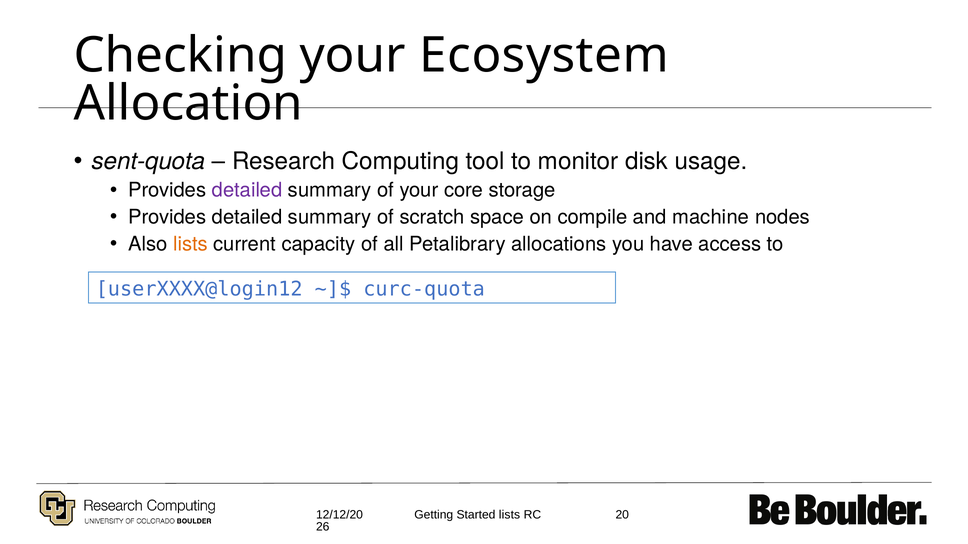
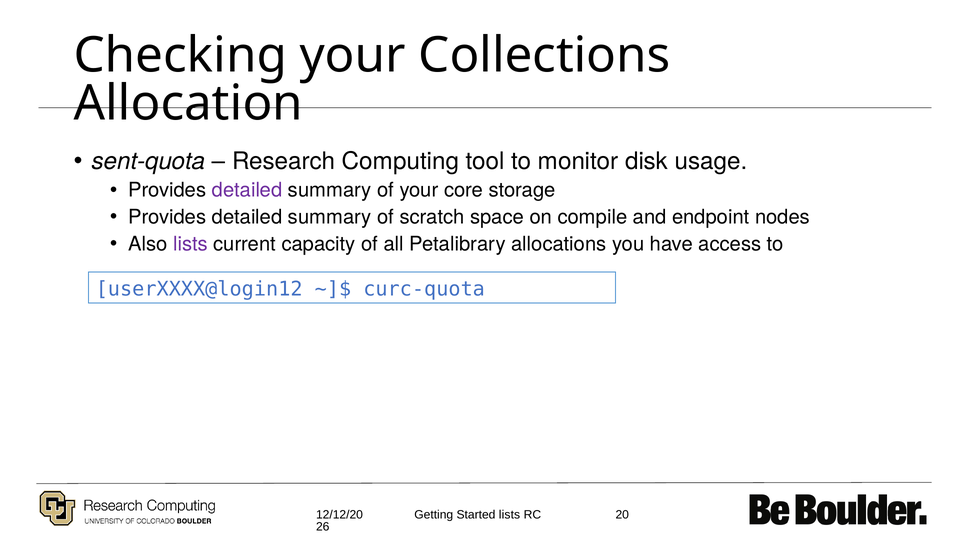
Ecosystem: Ecosystem -> Collections
machine: machine -> endpoint
lists at (190, 244) colour: orange -> purple
